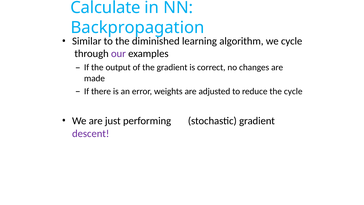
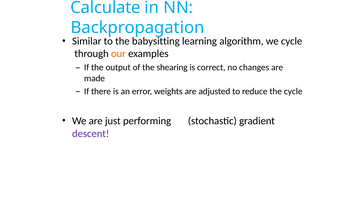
diminished: diminished -> babysitting
our colour: purple -> orange
the gradient: gradient -> shearing
